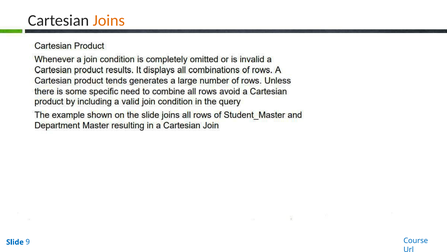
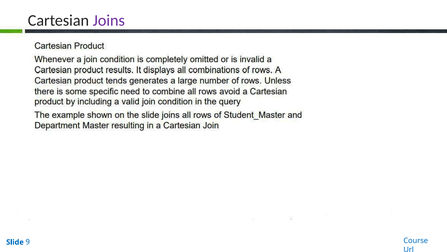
Joins colour: orange -> purple
